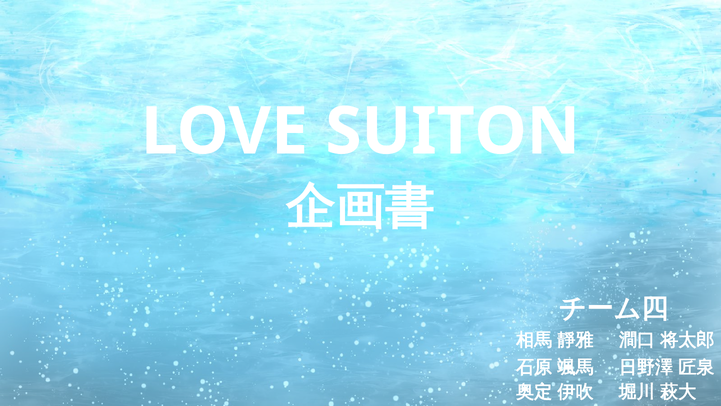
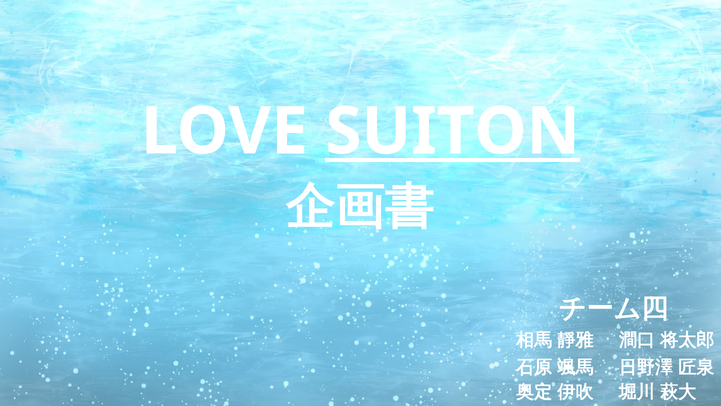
SUITON underline: none -> present
